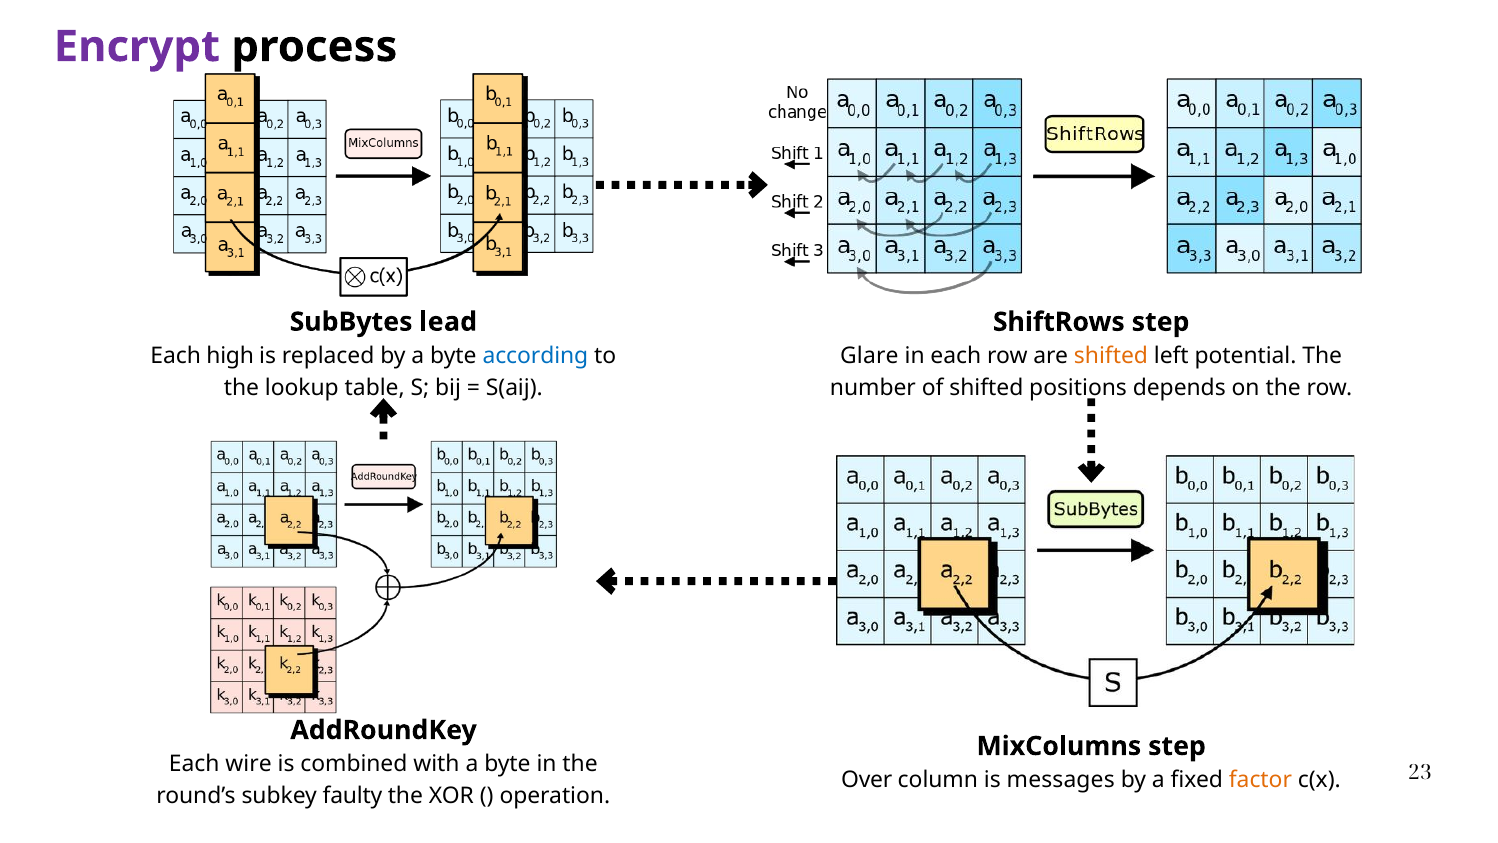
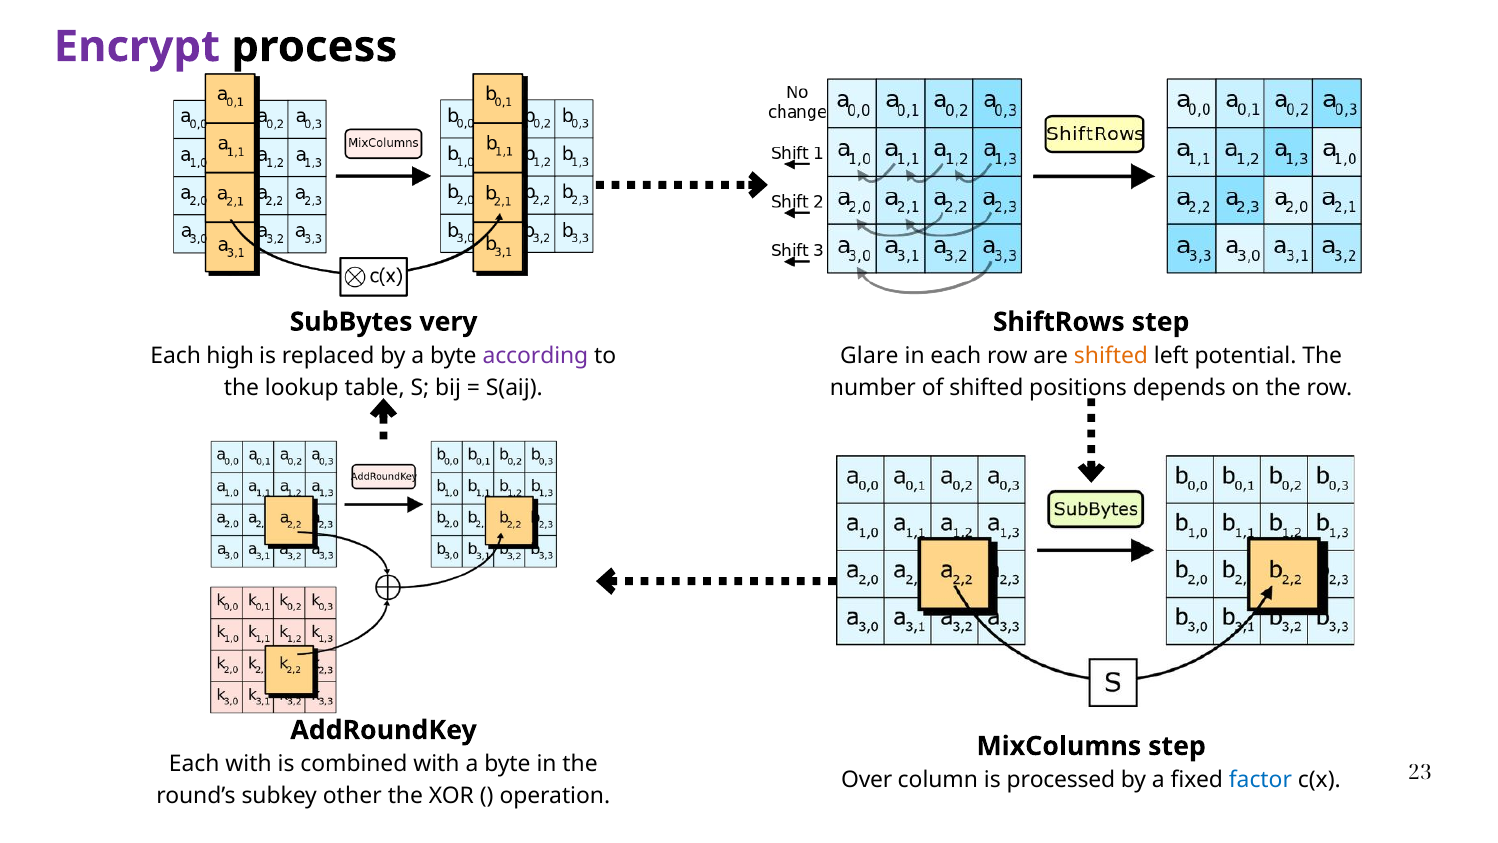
lead: lead -> very
according colour: blue -> purple
Each wire: wire -> with
messages: messages -> processed
factor colour: orange -> blue
faulty: faulty -> other
